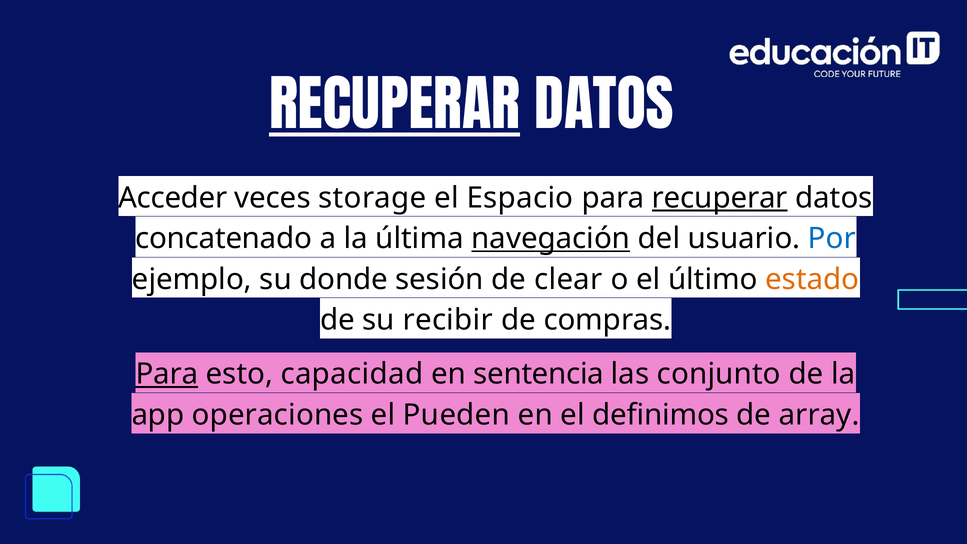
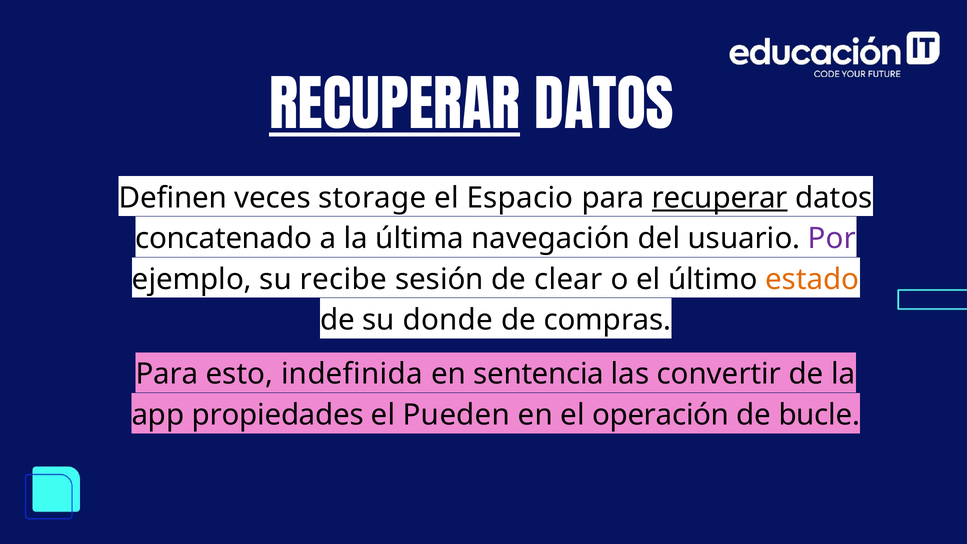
Acceder: Acceder -> Definen
navegación underline: present -> none
Por colour: blue -> purple
donde: donde -> recibe
recibir: recibir -> donde
Para at (167, 374) underline: present -> none
capacidad: capacidad -> indefinida
conjunto: conjunto -> convertir
operaciones: operaciones -> propiedades
definimos: definimos -> operación
array: array -> bucle
